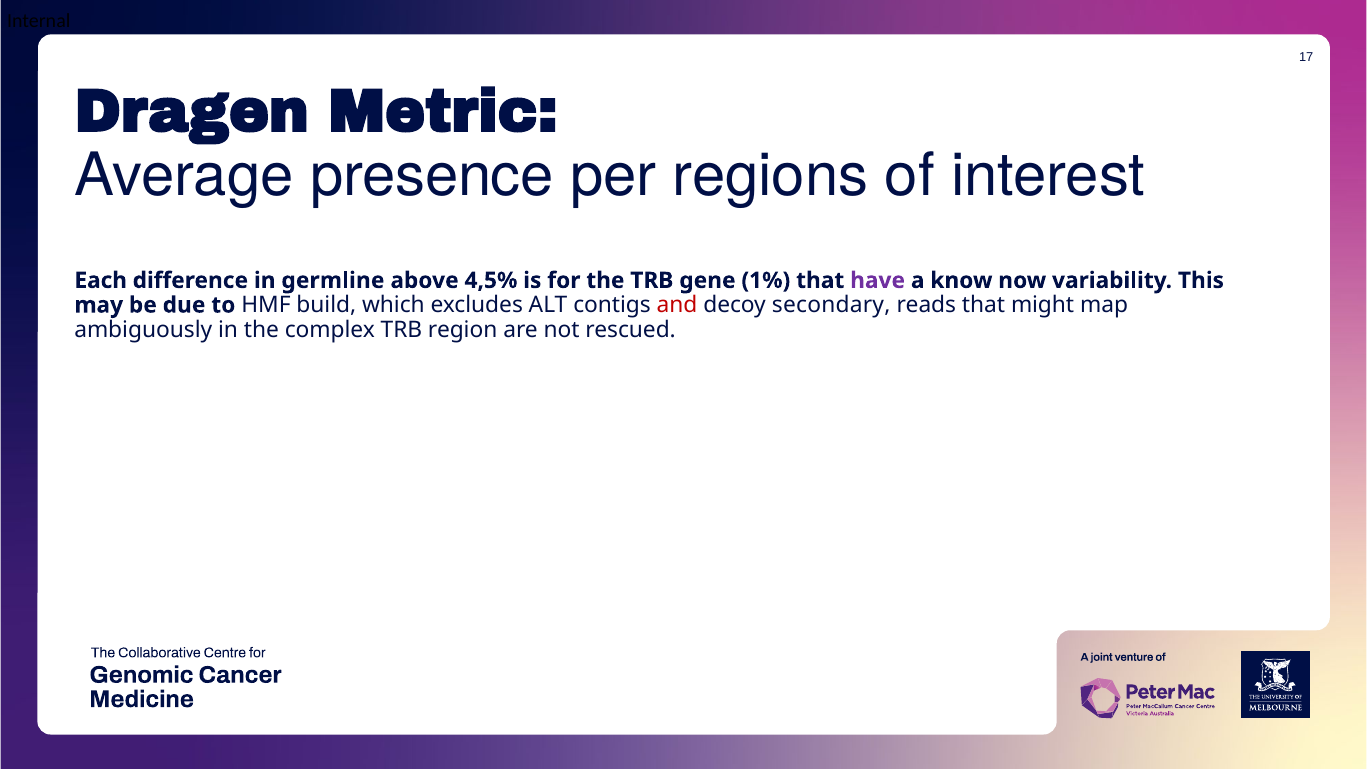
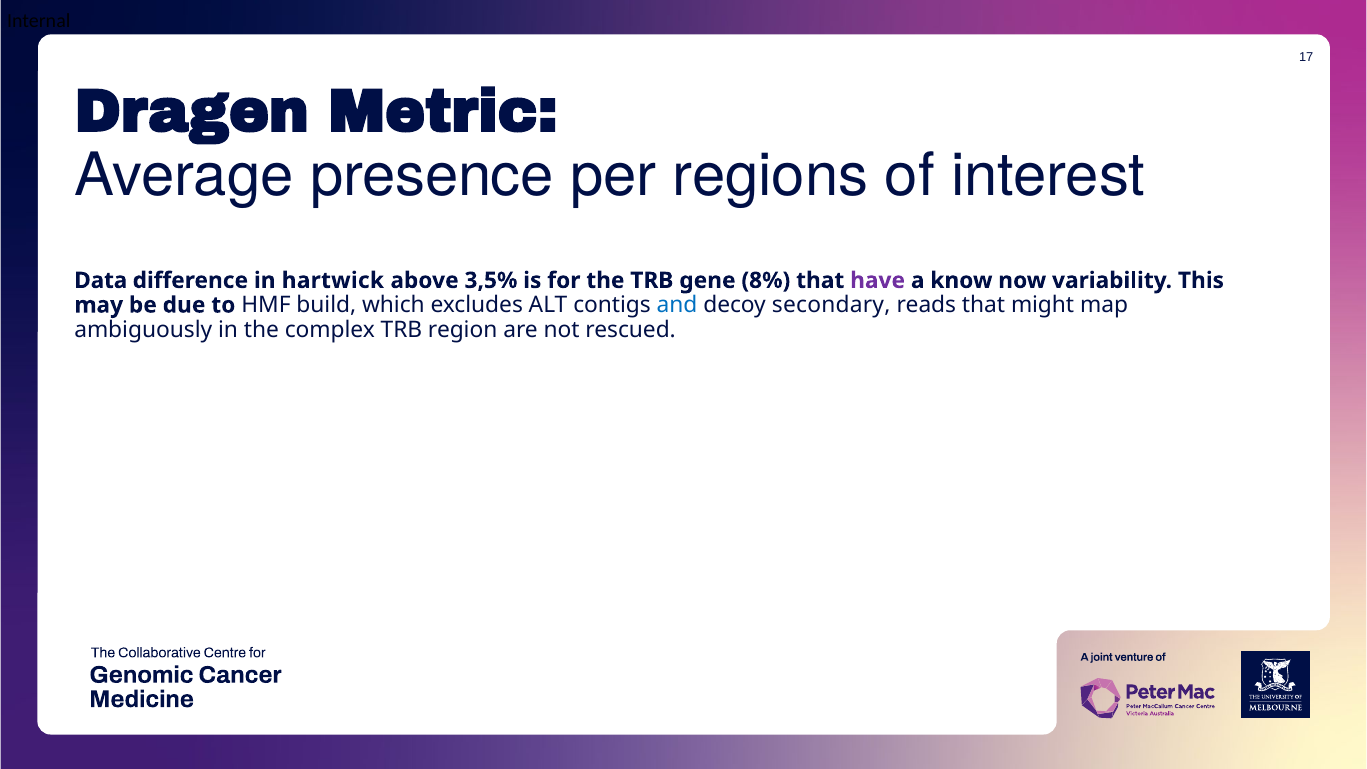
Each: Each -> Data
germline: germline -> hartwick
4,5%: 4,5% -> 3,5%
1%: 1% -> 8%
and colour: red -> blue
